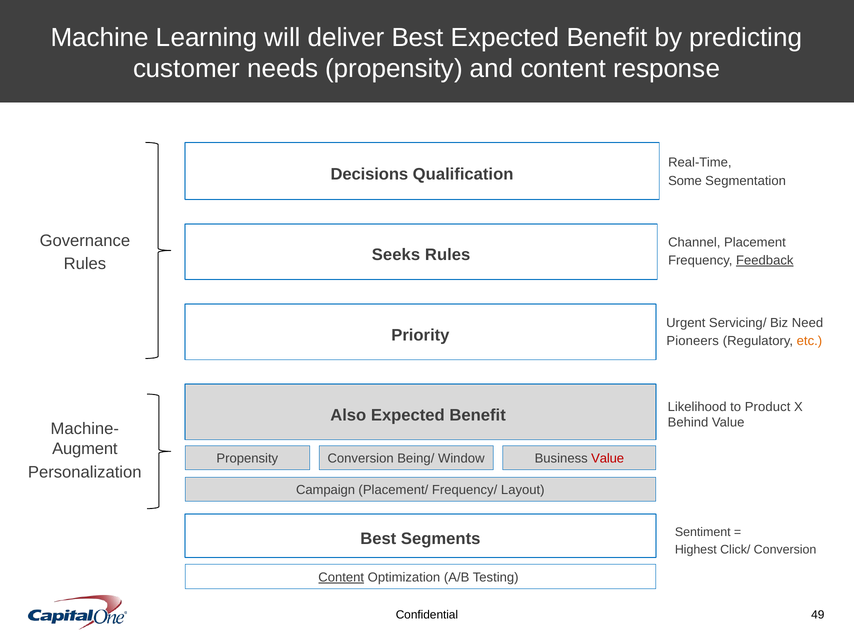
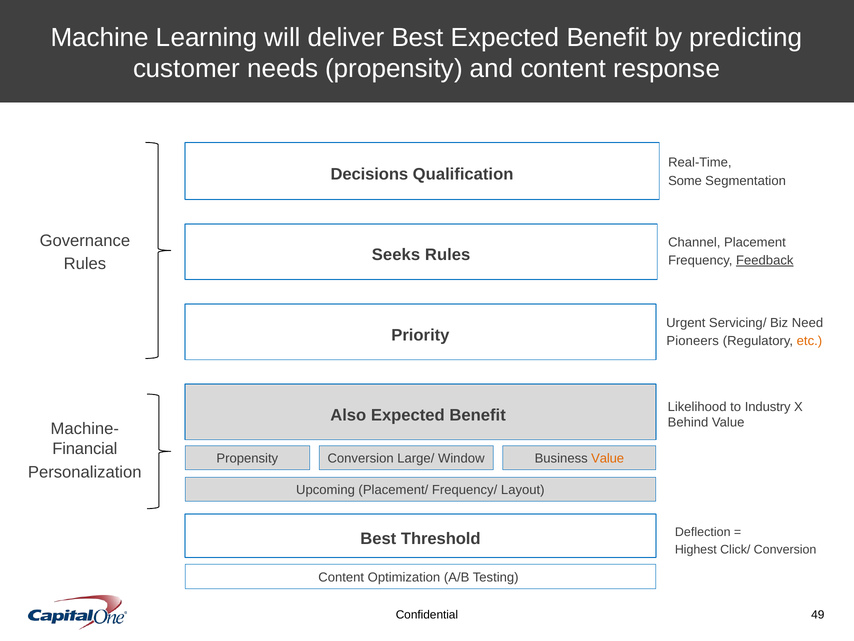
Product: Product -> Industry
Augment: Augment -> Financial
Being/: Being/ -> Large/
Value at (608, 458) colour: red -> orange
Campaign: Campaign -> Upcoming
Sentiment: Sentiment -> Deflection
Segments: Segments -> Threshold
Content at (341, 577) underline: present -> none
